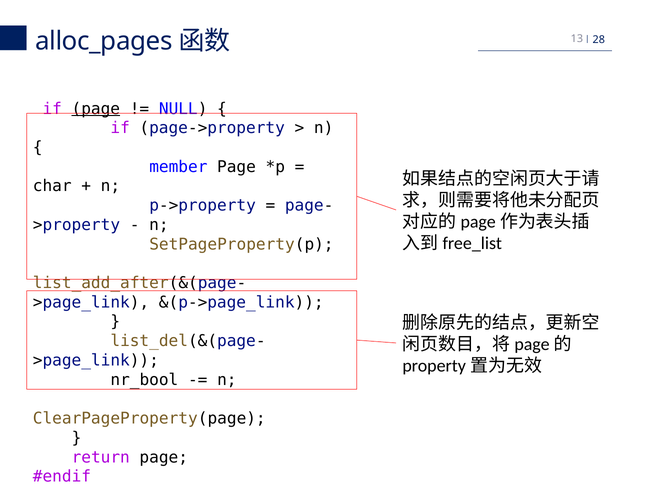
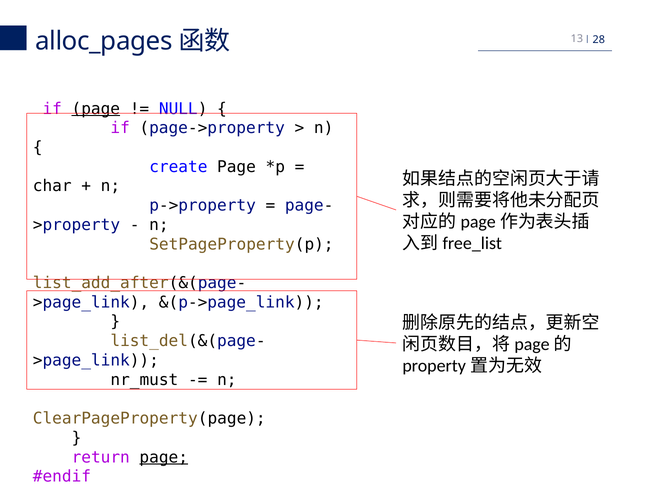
member: member -> create
nr_bool: nr_bool -> nr_must
page at (164, 457) underline: none -> present
